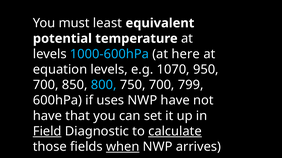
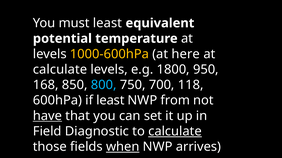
1000-600hPa colour: light blue -> yellow
equation at (60, 70): equation -> calculate
1070: 1070 -> 1800
700 at (46, 85): 700 -> 168
799: 799 -> 118
if uses: uses -> least
NWP have: have -> from
have at (47, 116) underline: none -> present
Field underline: present -> none
